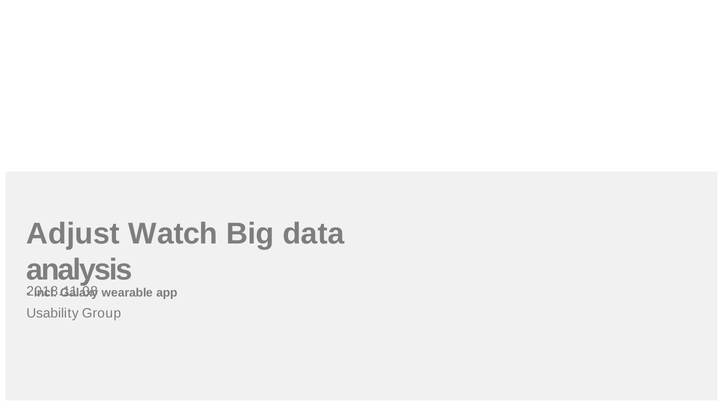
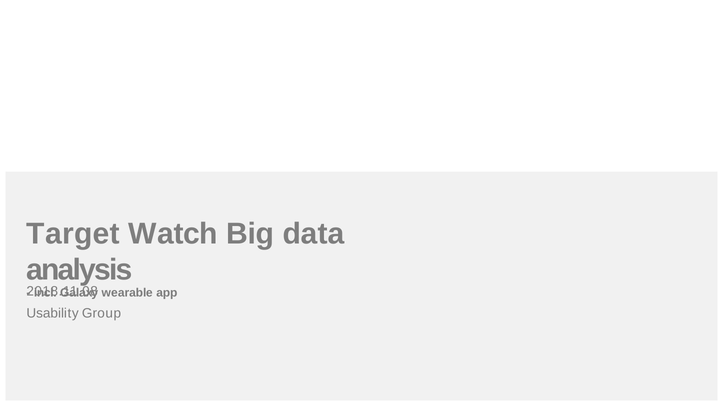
Adjust: Adjust -> Target
